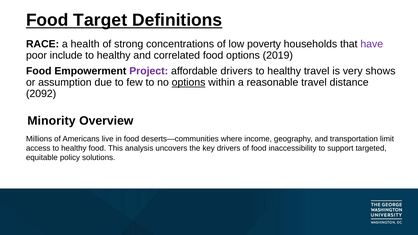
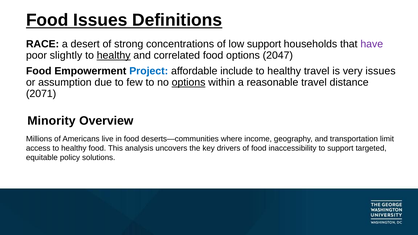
Food Target: Target -> Issues
health: health -> desert
low poverty: poverty -> support
include: include -> slightly
healthy at (114, 55) underline: none -> present
2019: 2019 -> 2047
Project colour: purple -> blue
affordable drivers: drivers -> include
very shows: shows -> issues
2092: 2092 -> 2071
